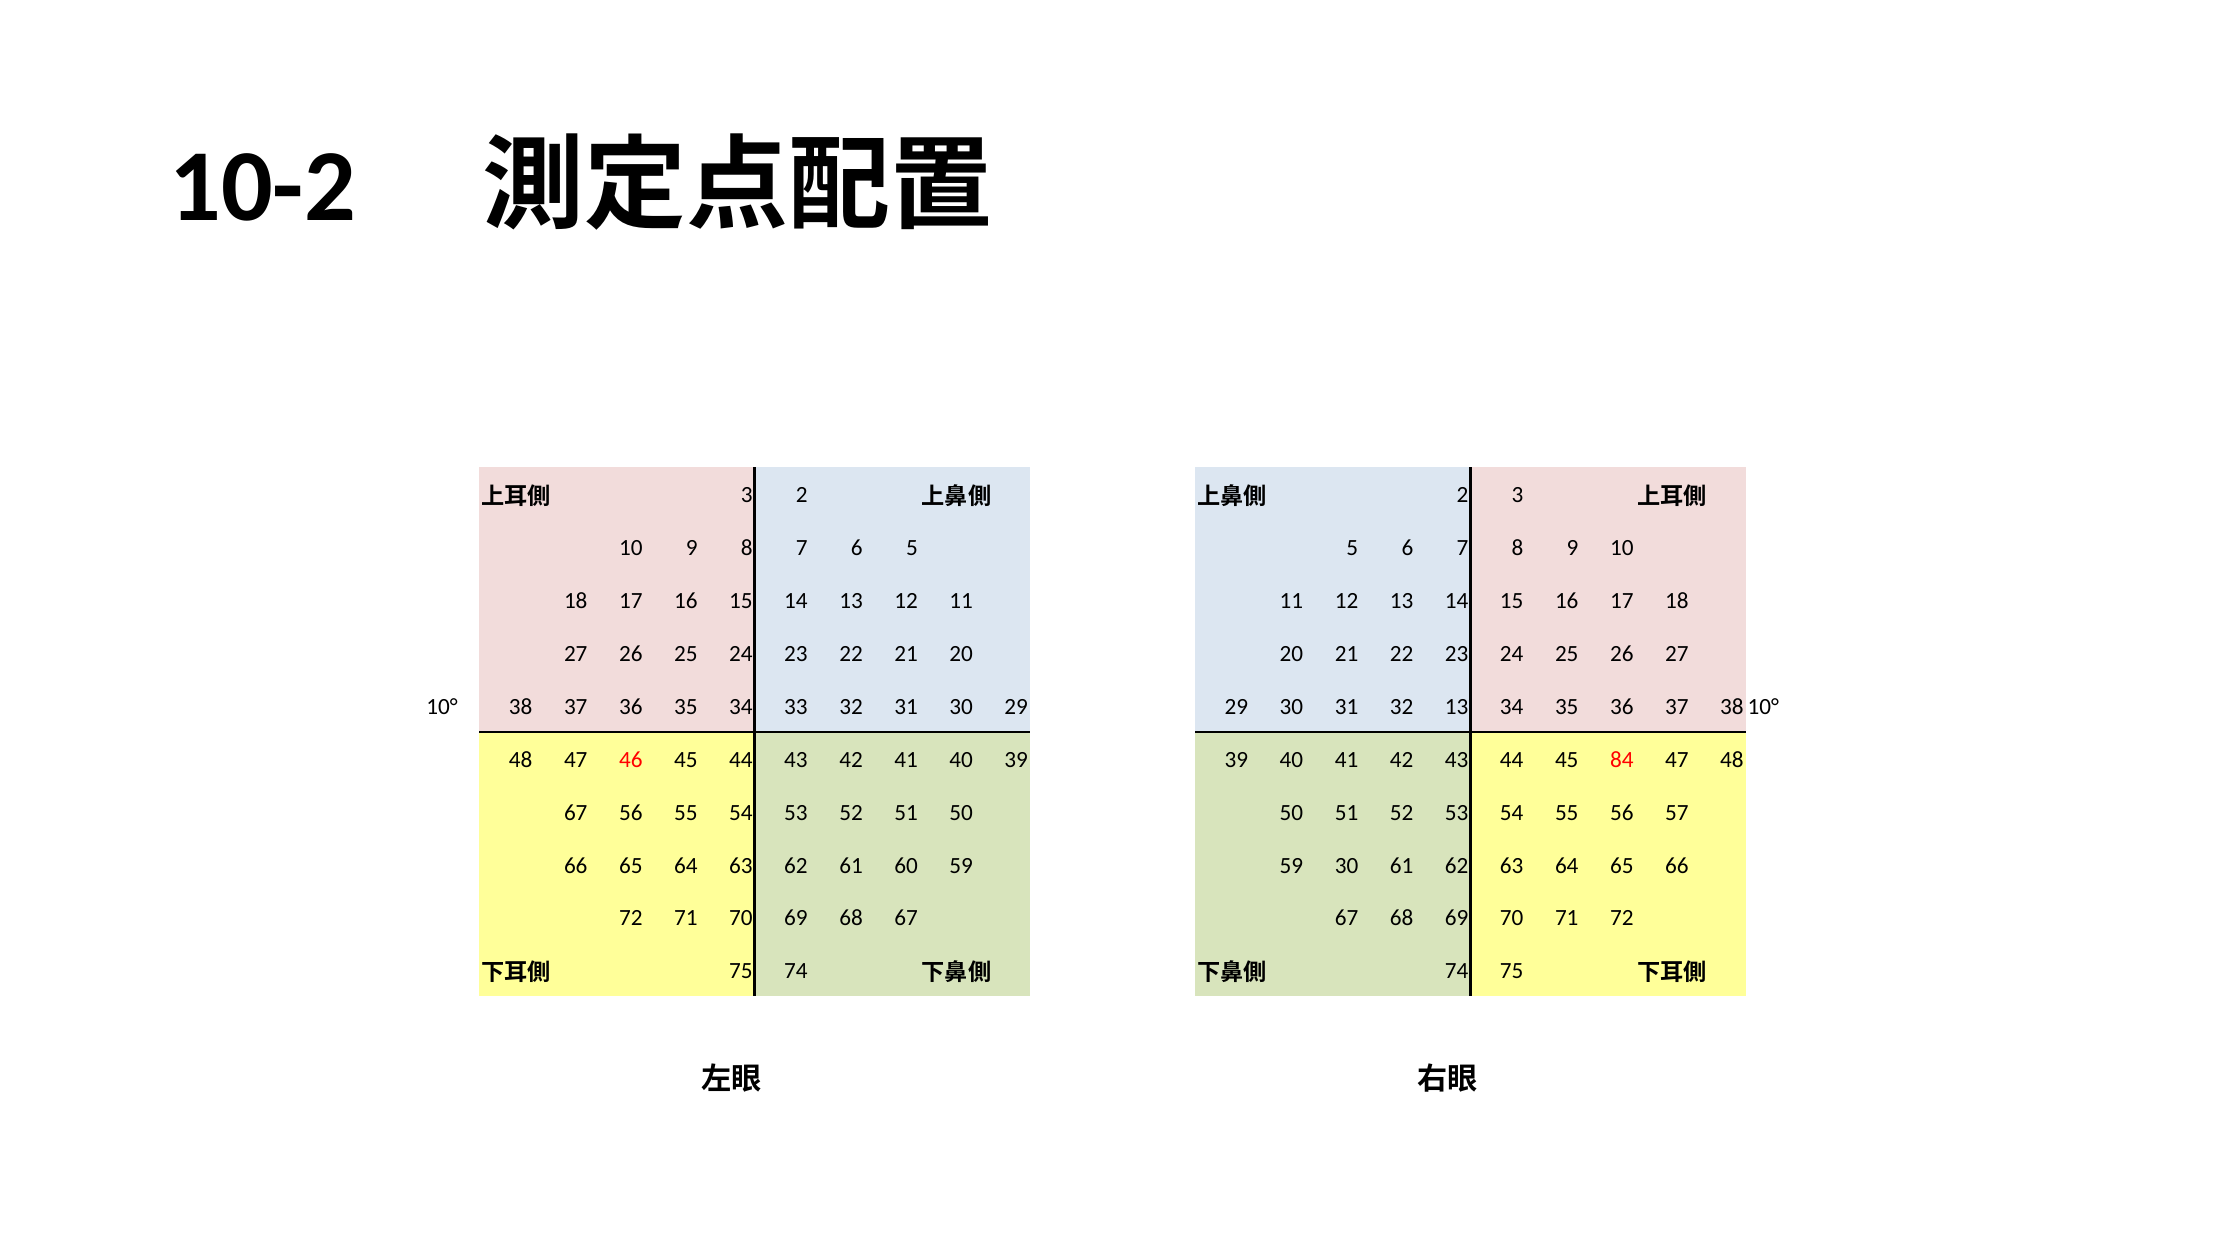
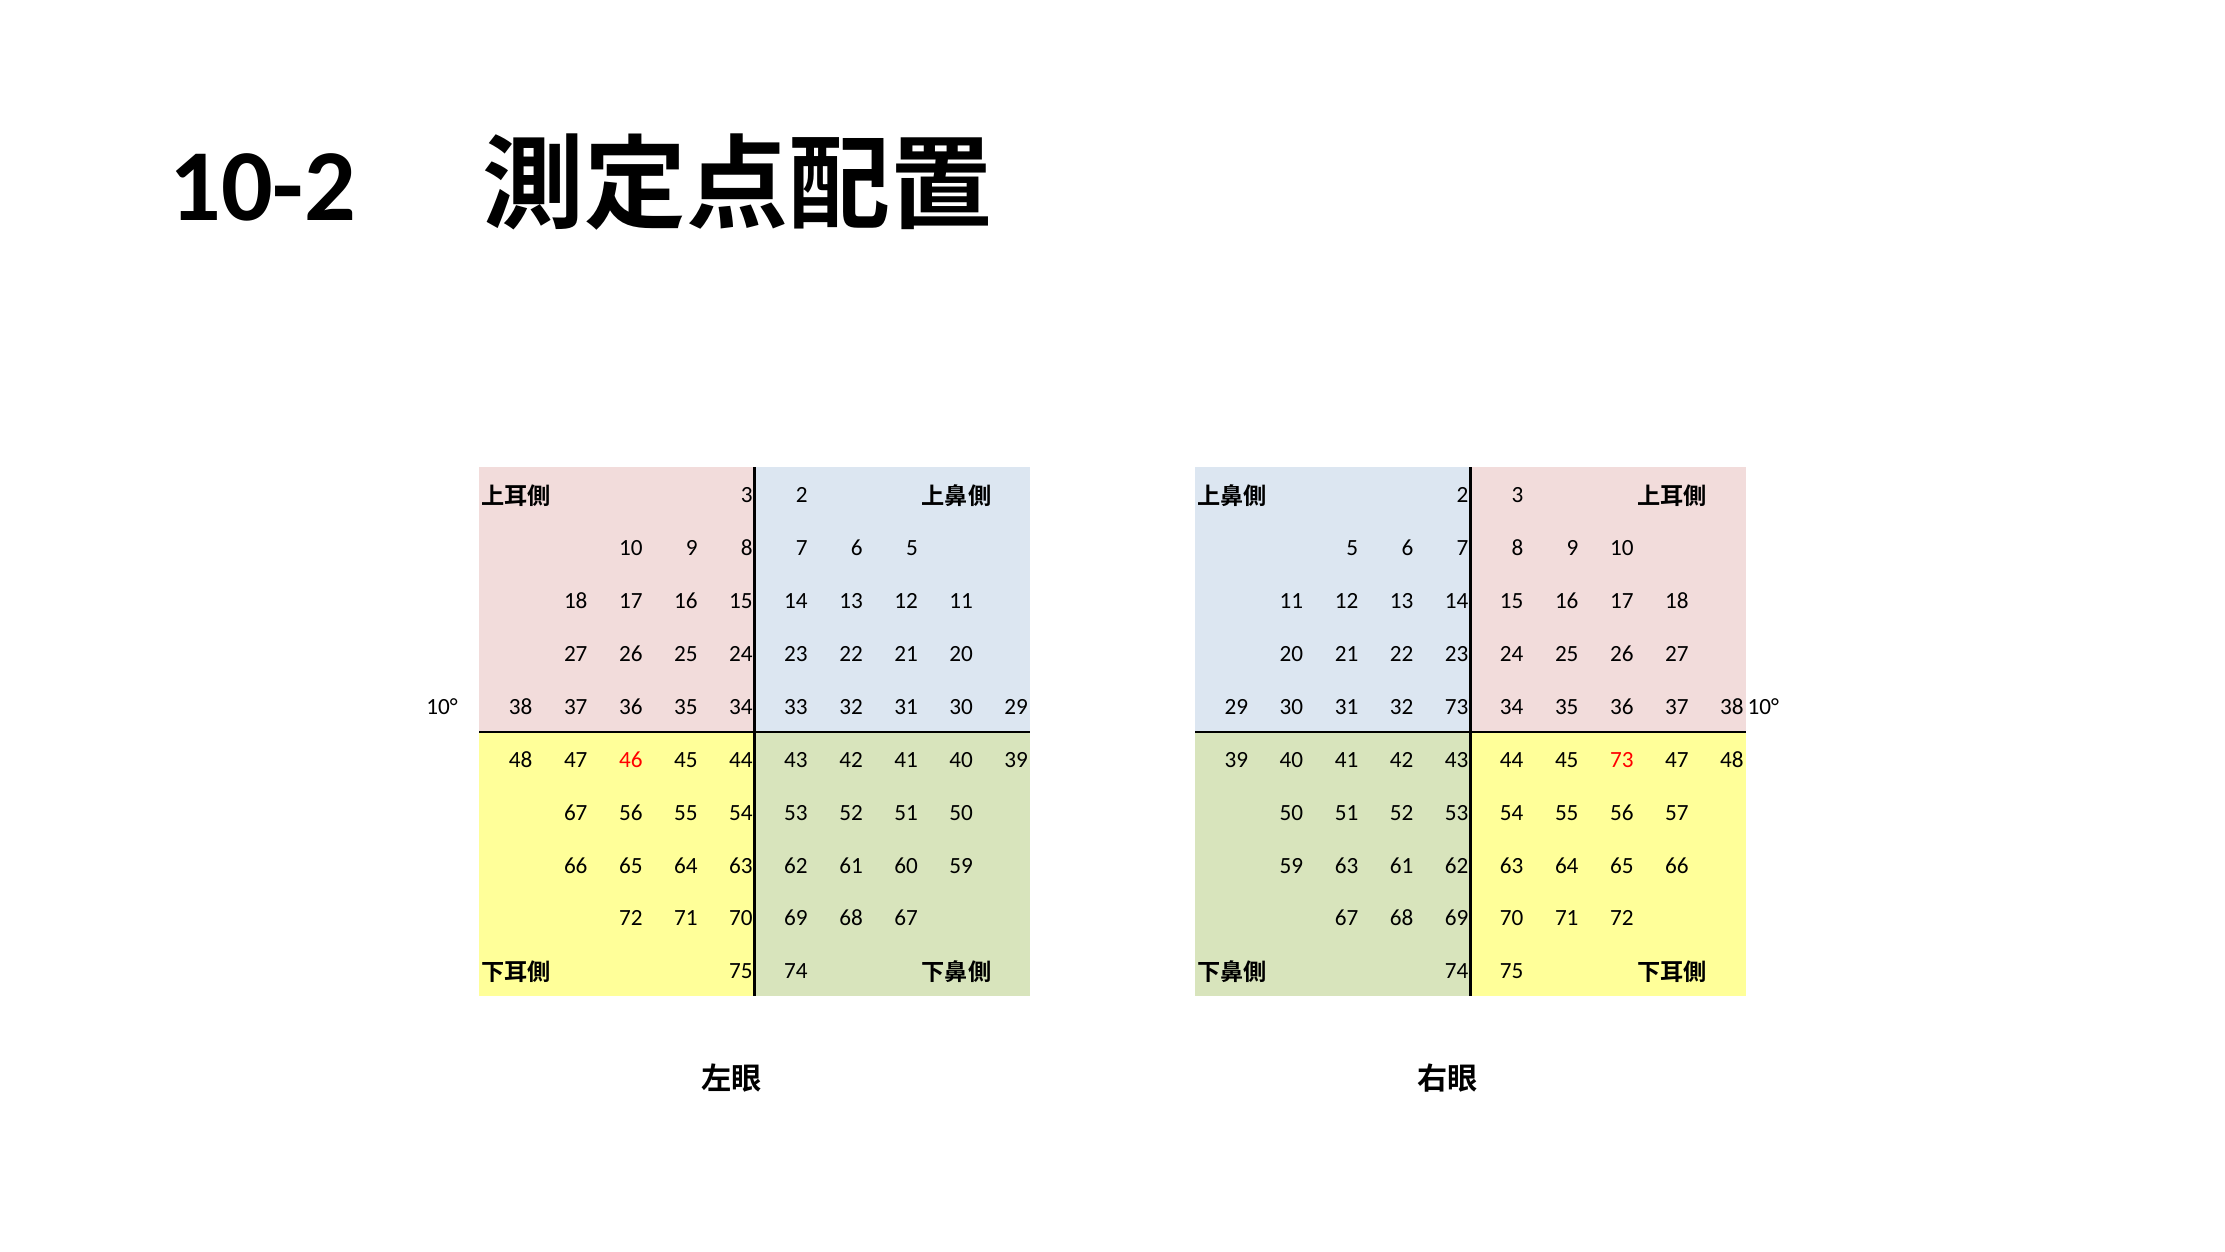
32 13: 13 -> 73
45 84: 84 -> 73
59 30: 30 -> 63
